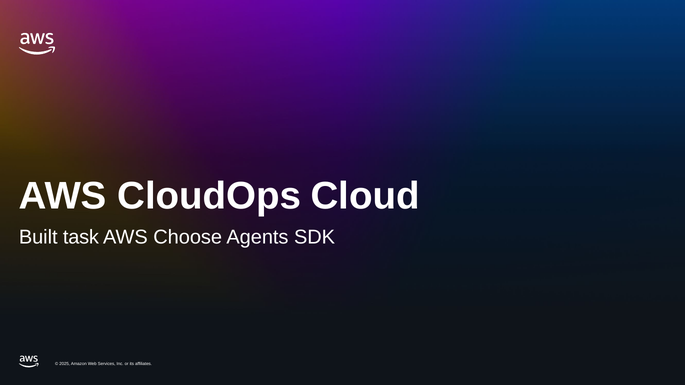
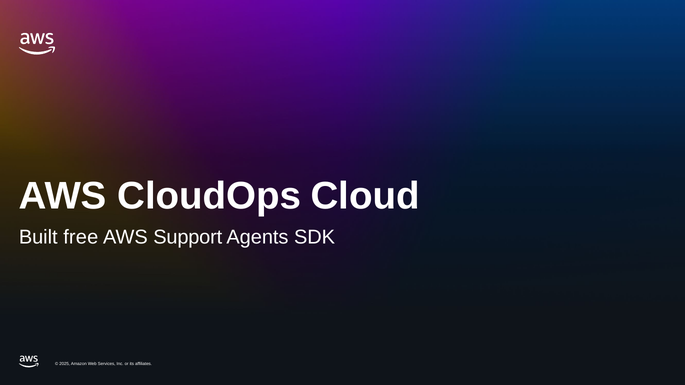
task: task -> free
Choose: Choose -> Support
